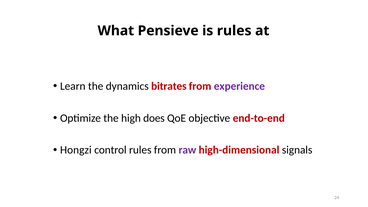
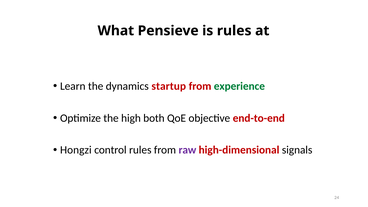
bitrates: bitrates -> startup
experience colour: purple -> green
does: does -> both
